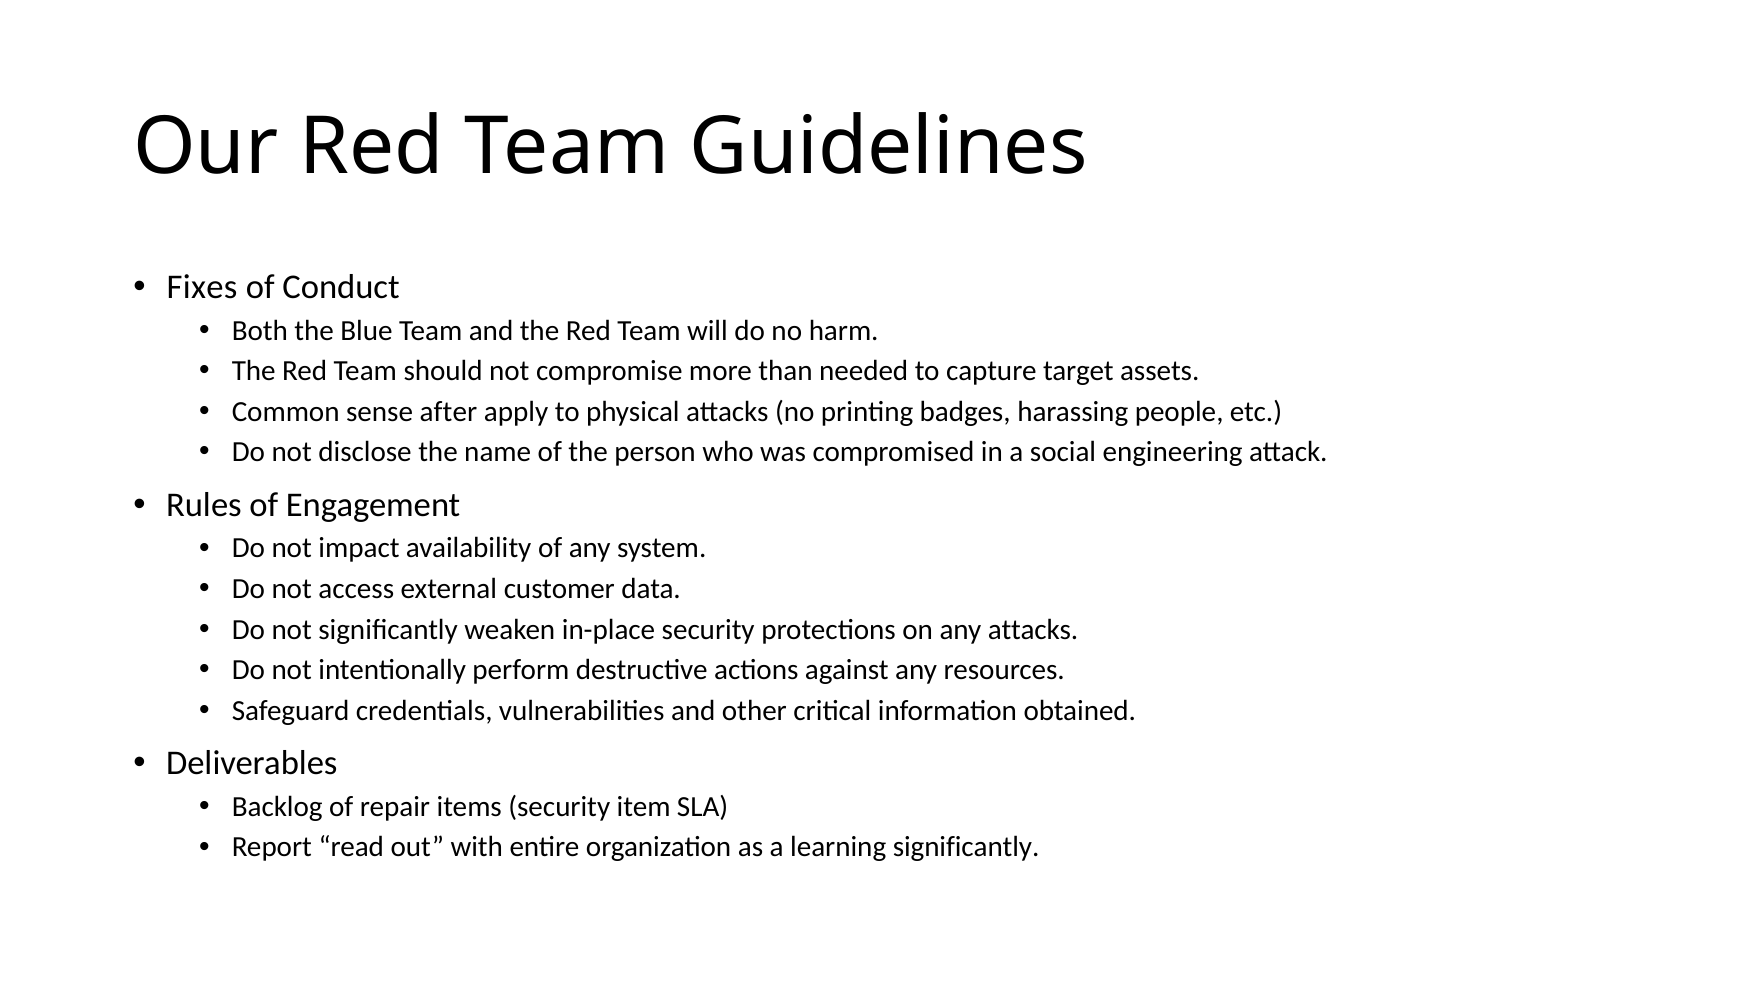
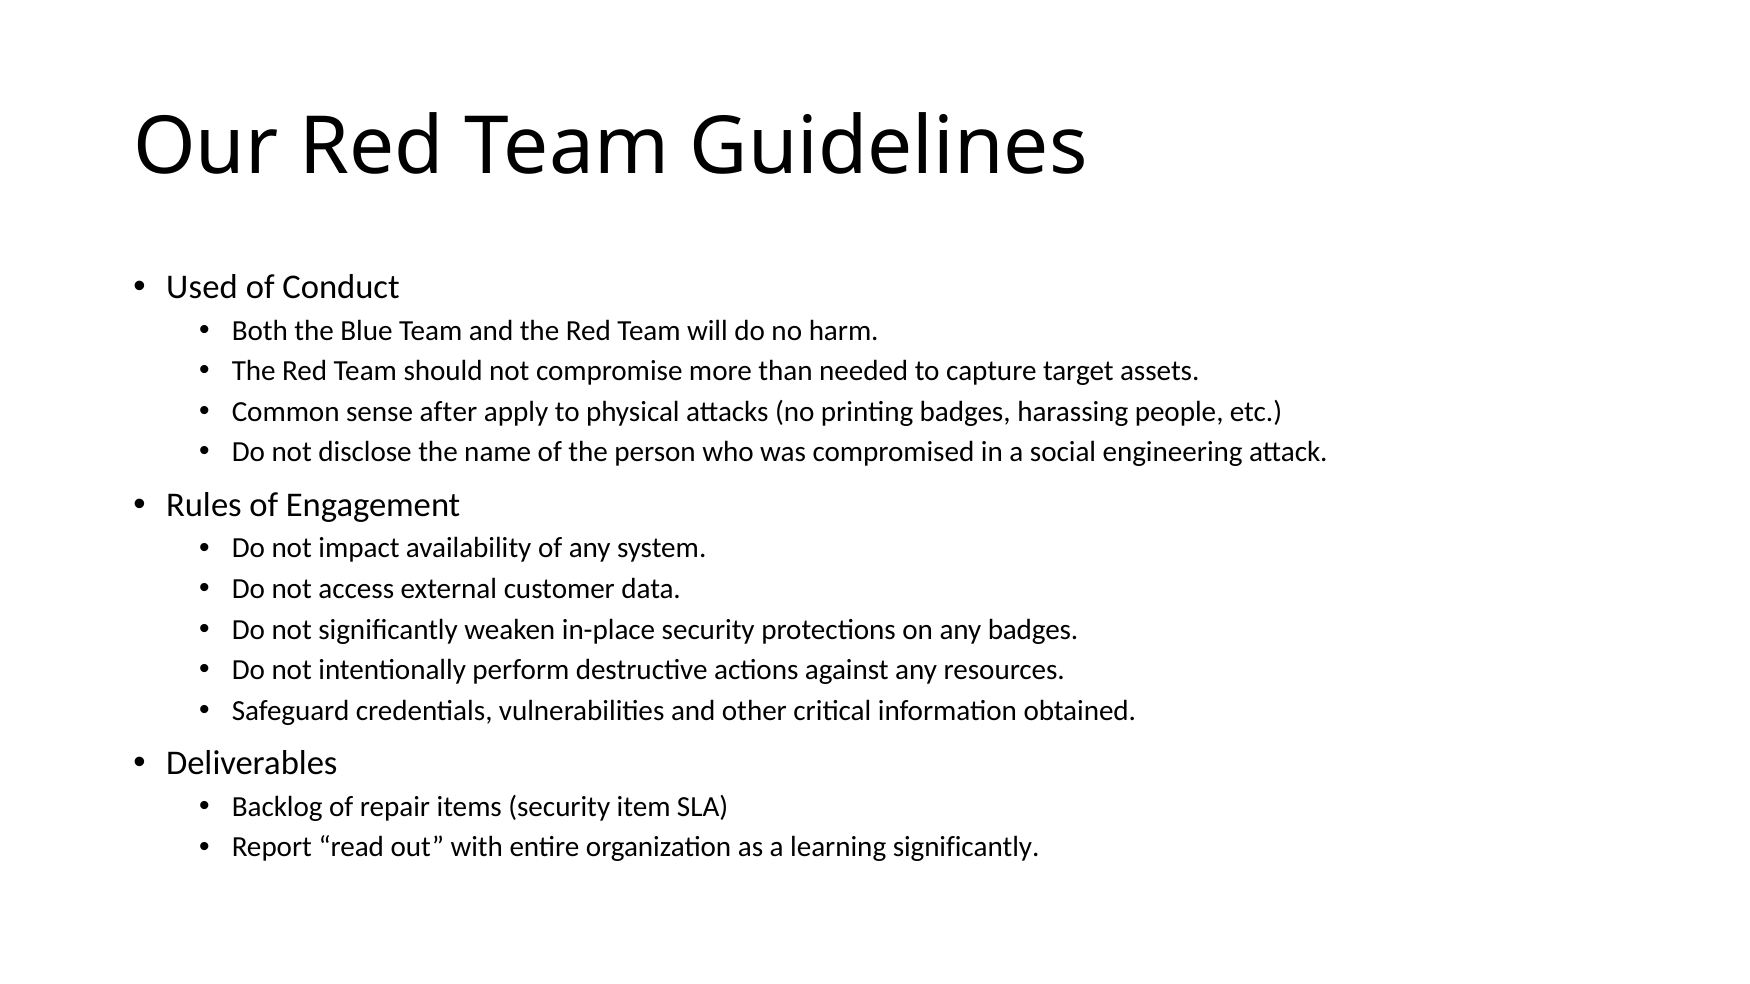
Fixes: Fixes -> Used
any attacks: attacks -> badges
